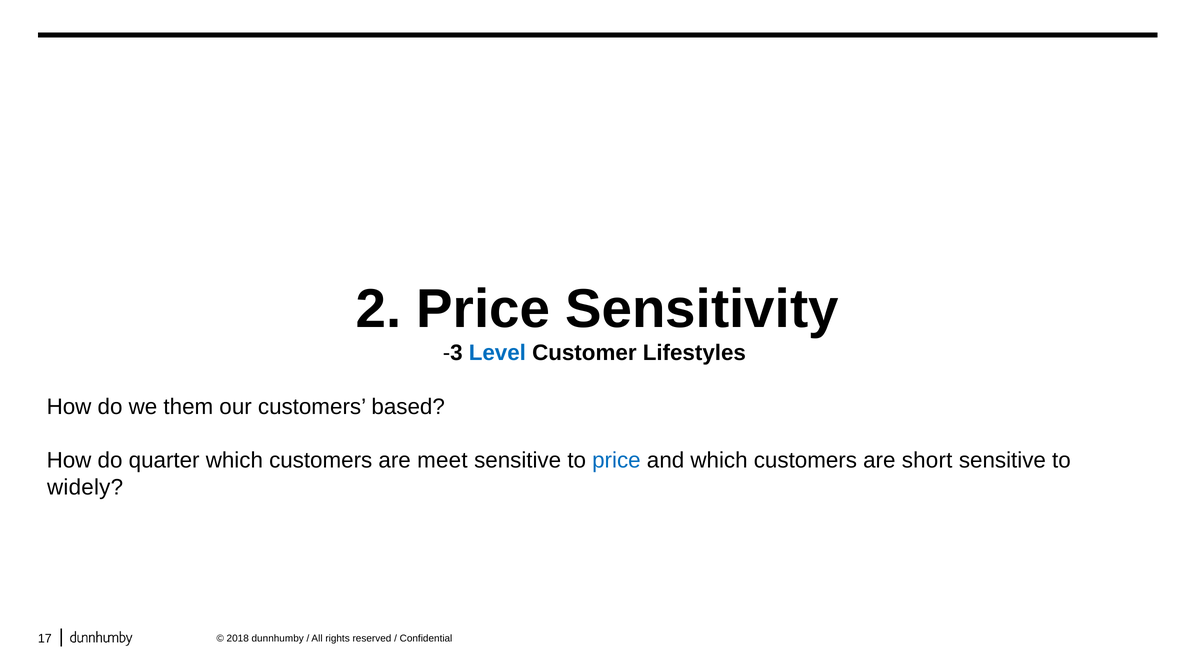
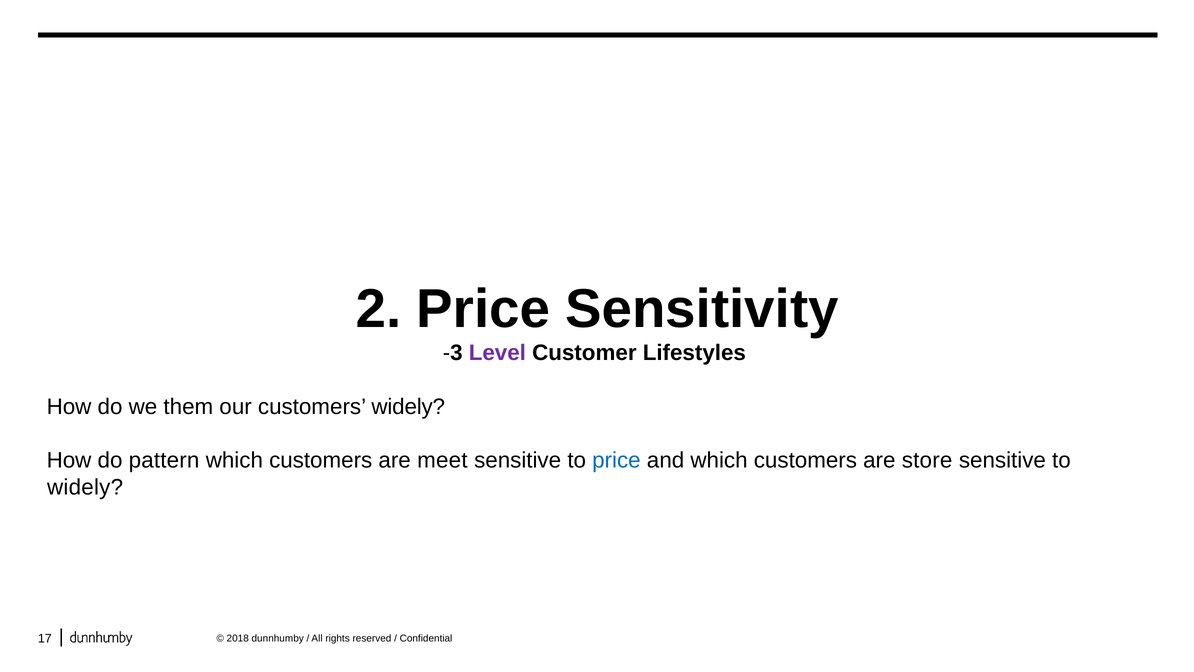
Level colour: blue -> purple
customers based: based -> widely
quarter: quarter -> pattern
short: short -> store
